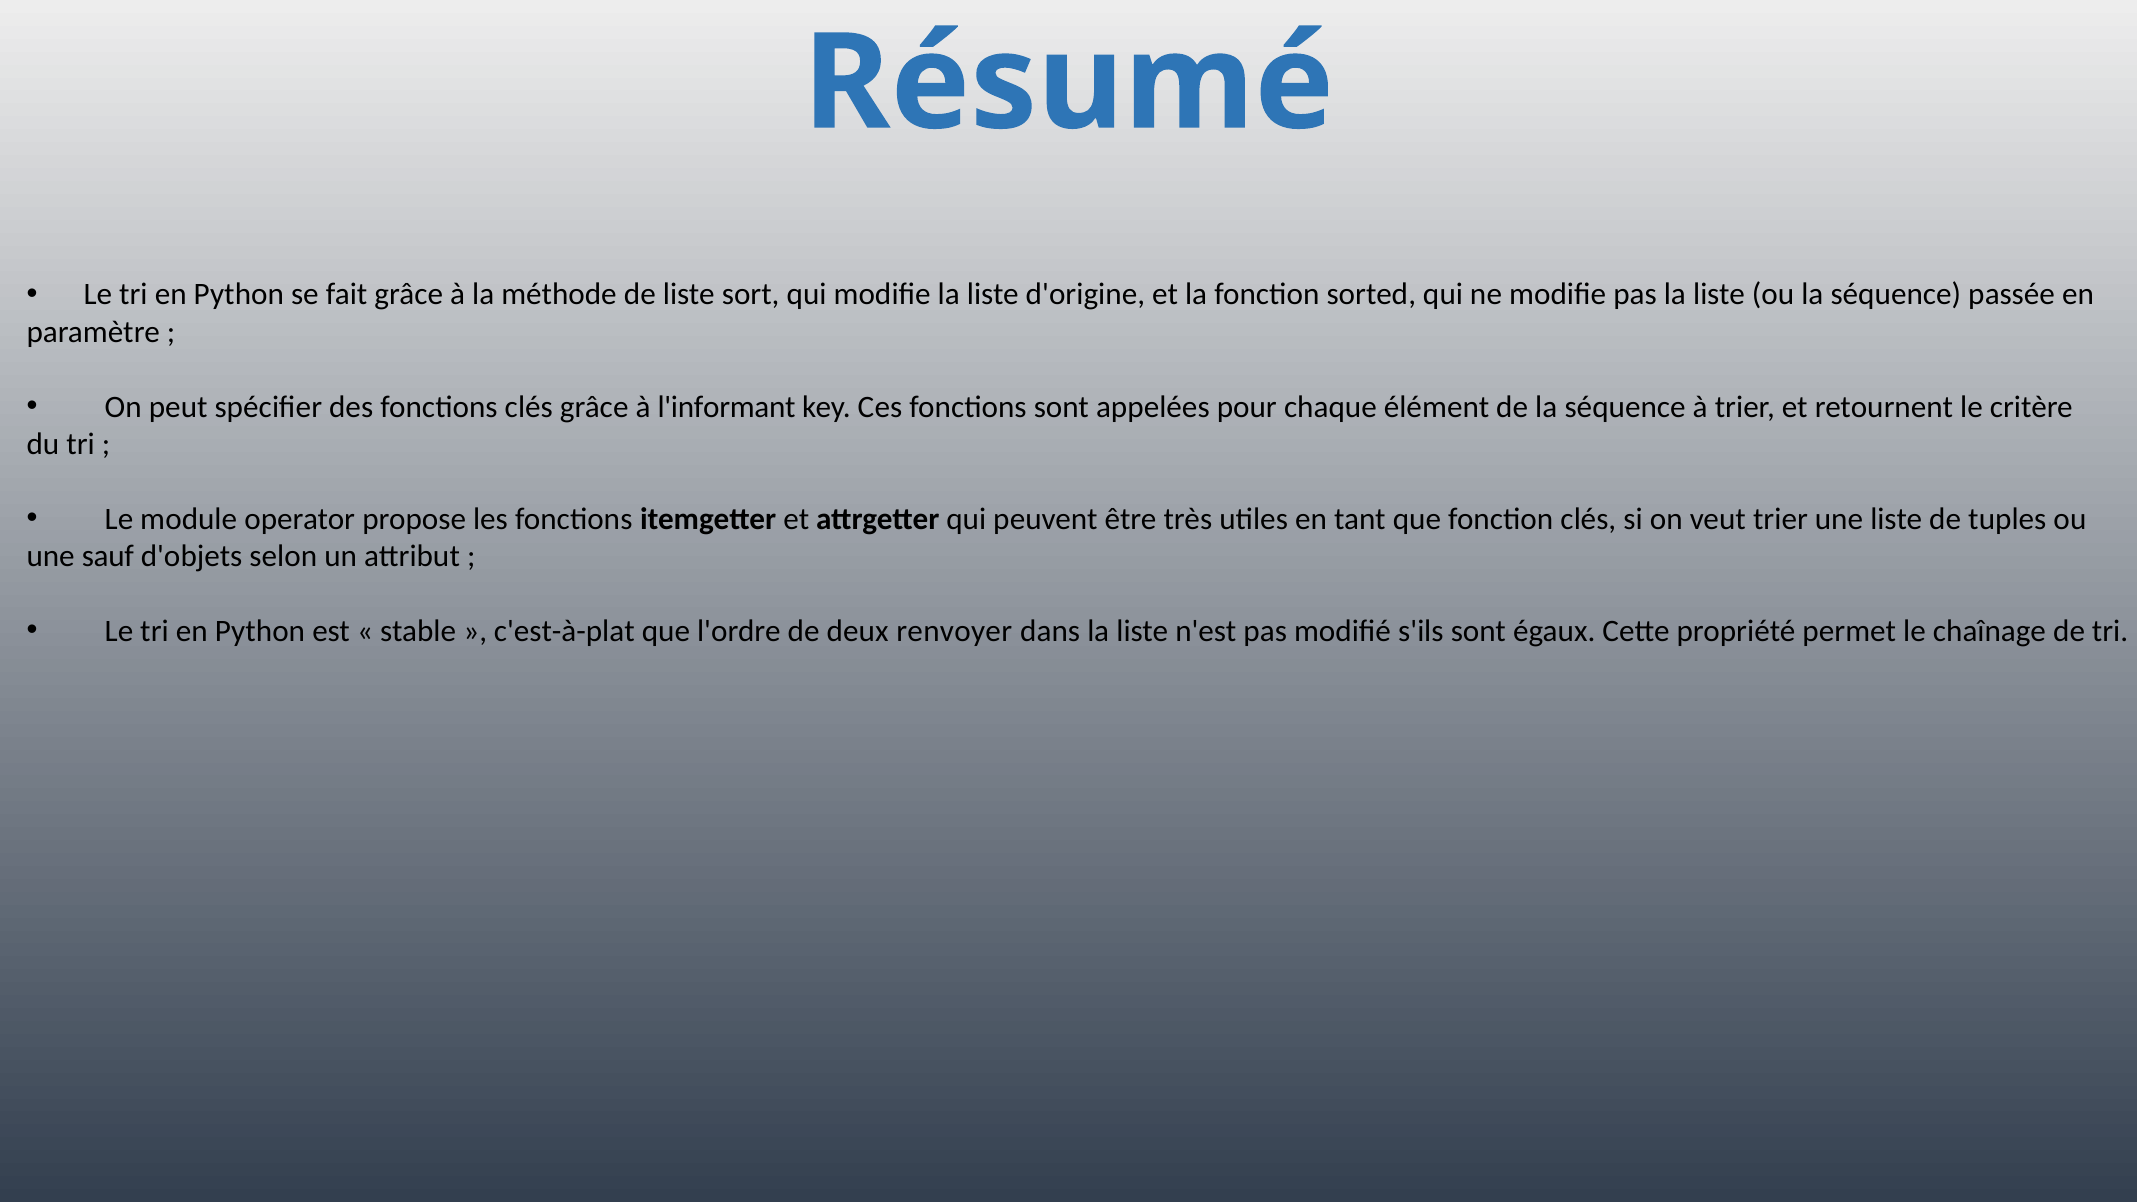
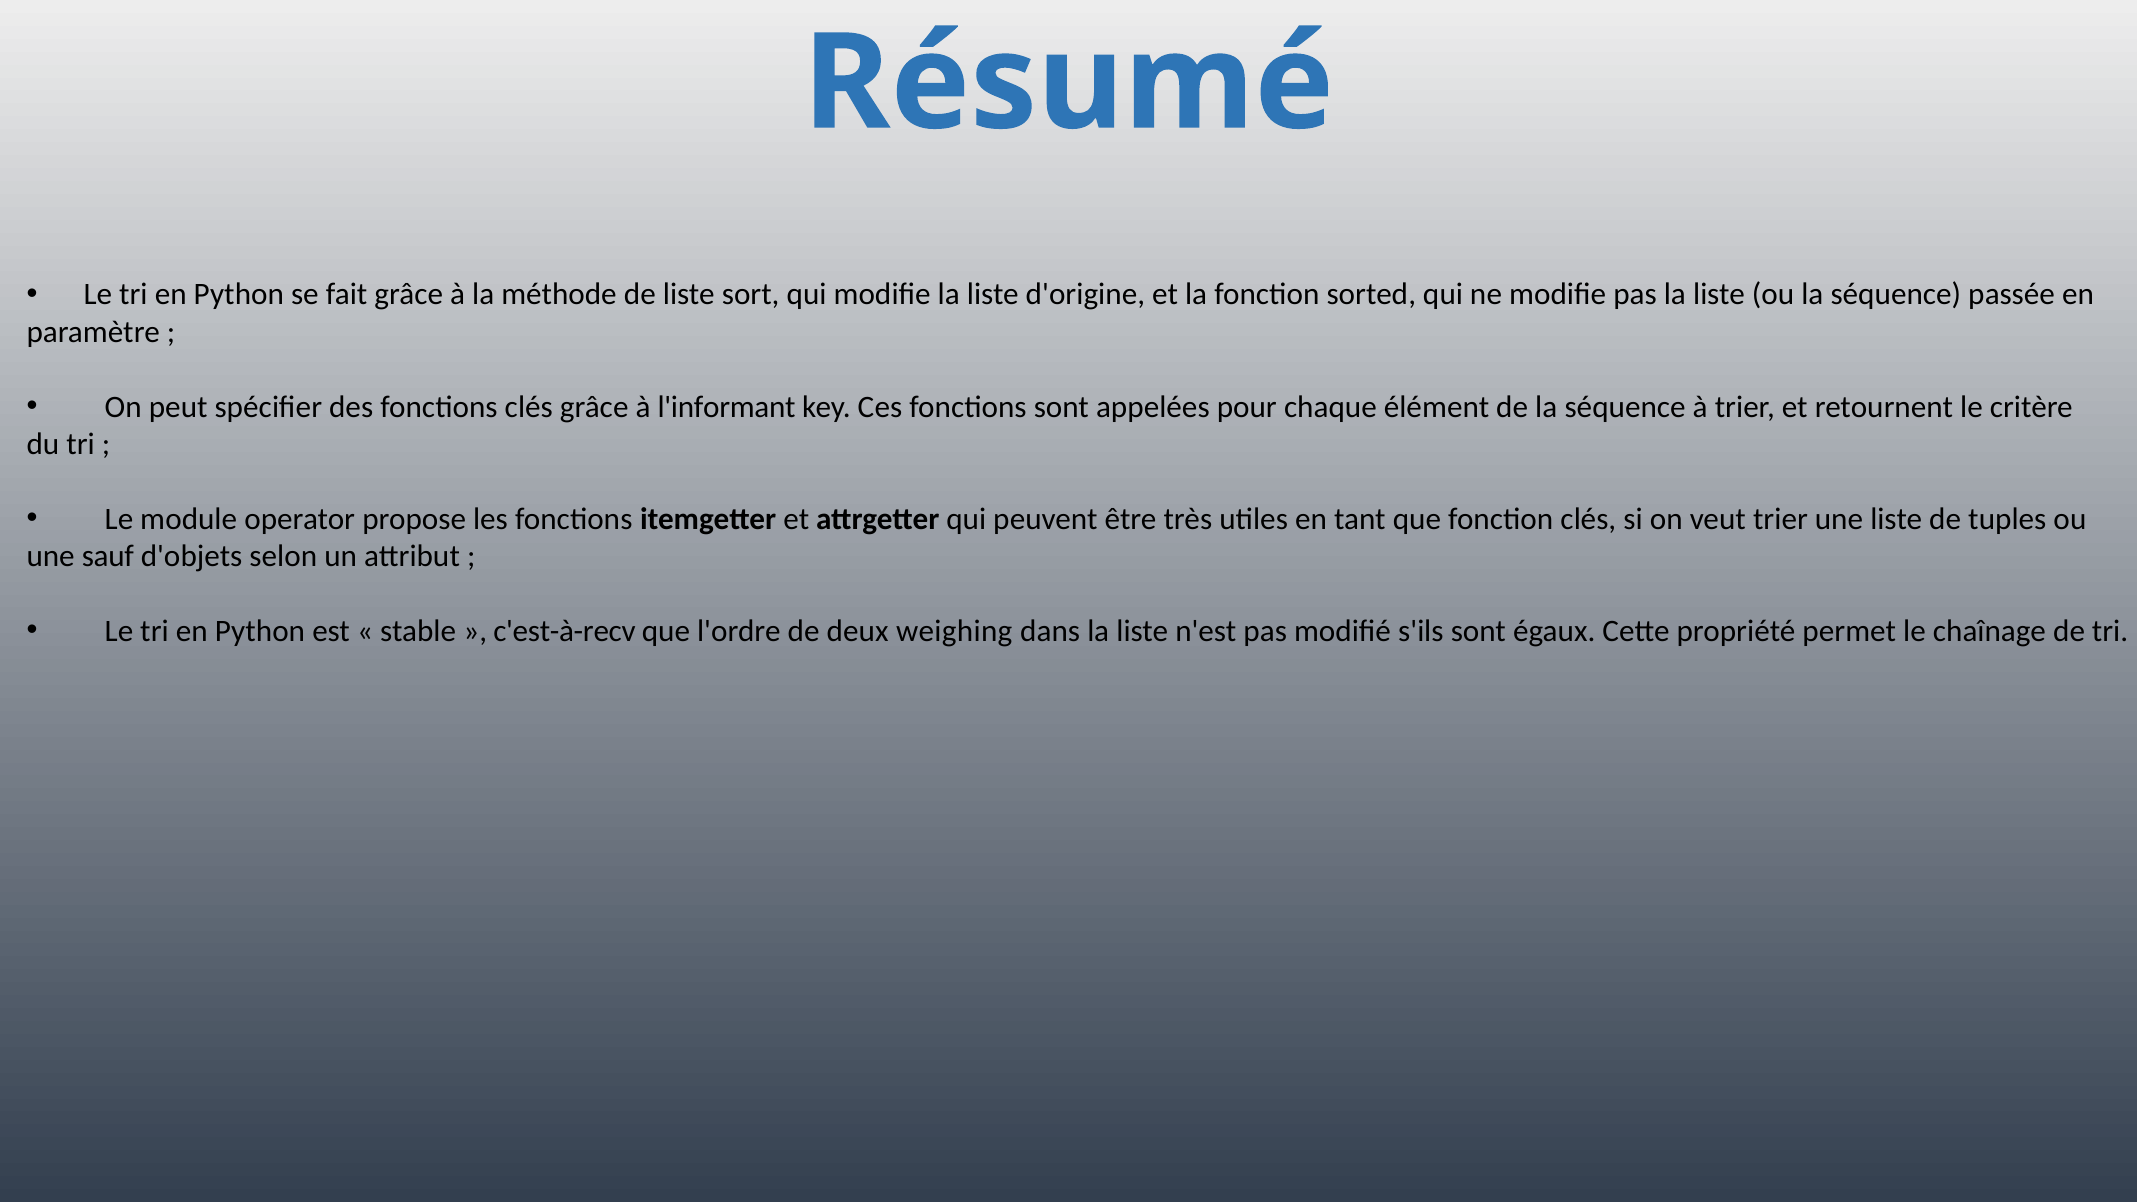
c'est-à-plat: c'est-à-plat -> c'est-à-recv
renvoyer: renvoyer -> weighing
